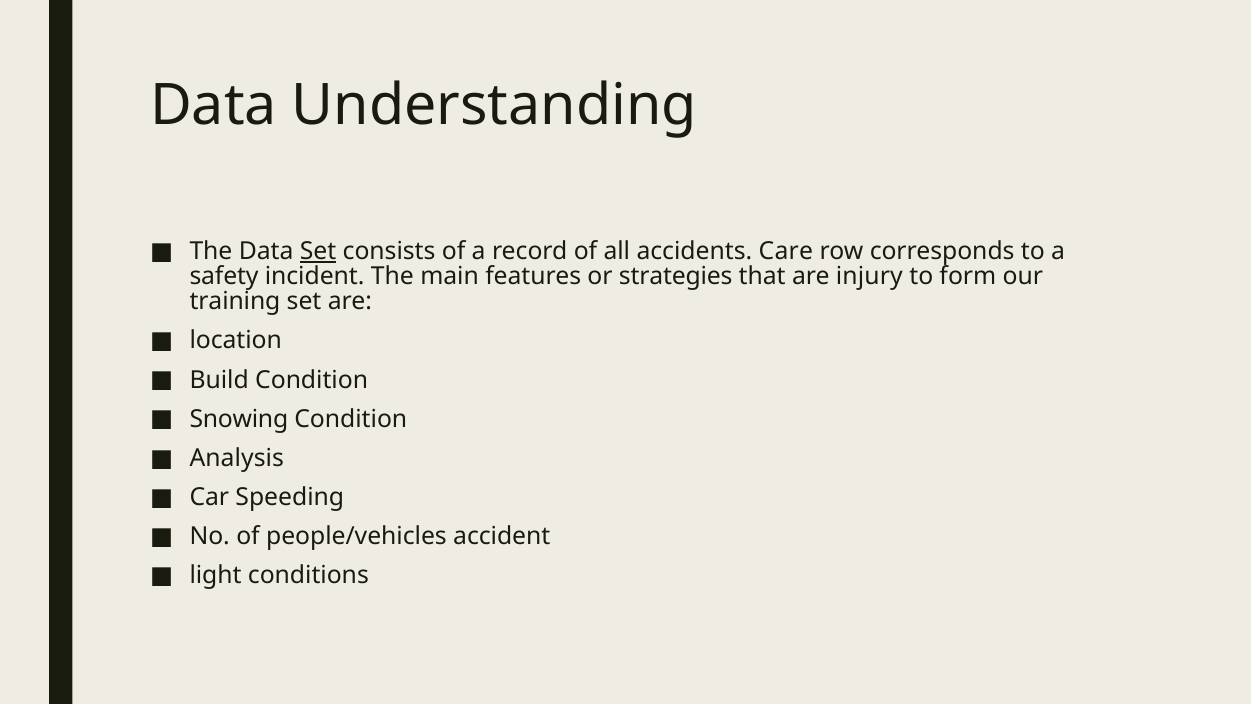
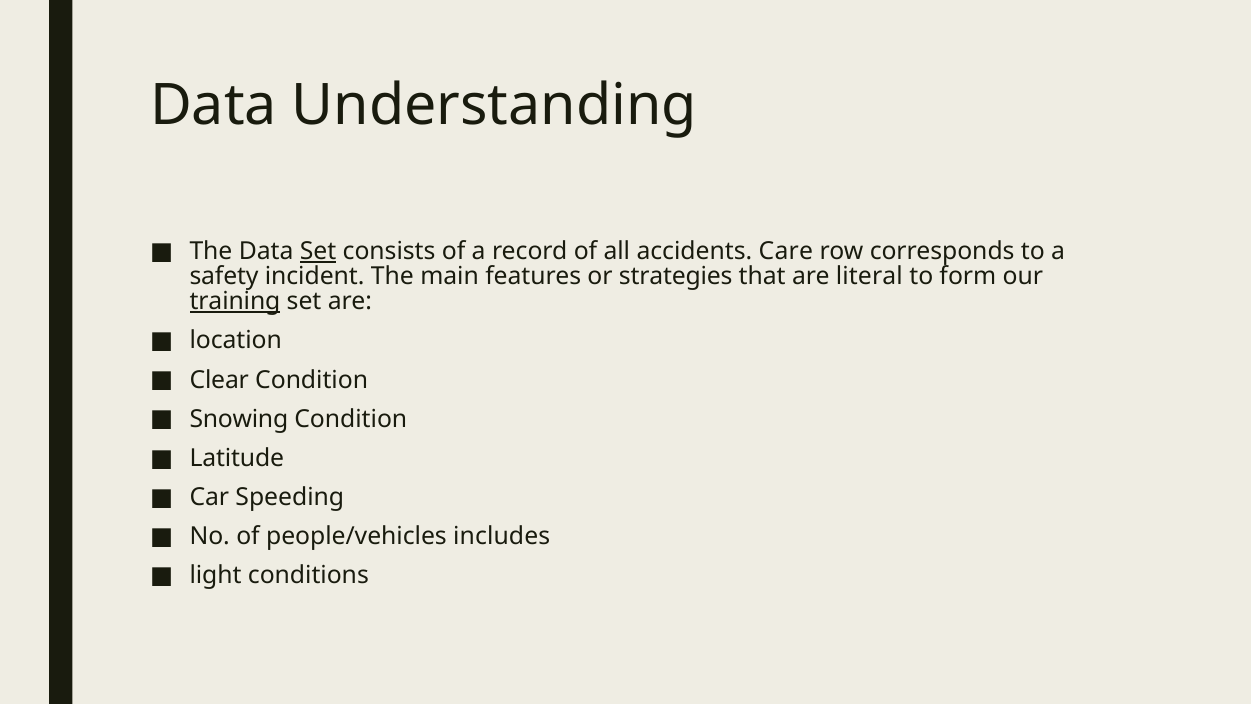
injury: injury -> literal
training underline: none -> present
Build: Build -> Clear
Analysis: Analysis -> Latitude
accident: accident -> includes
